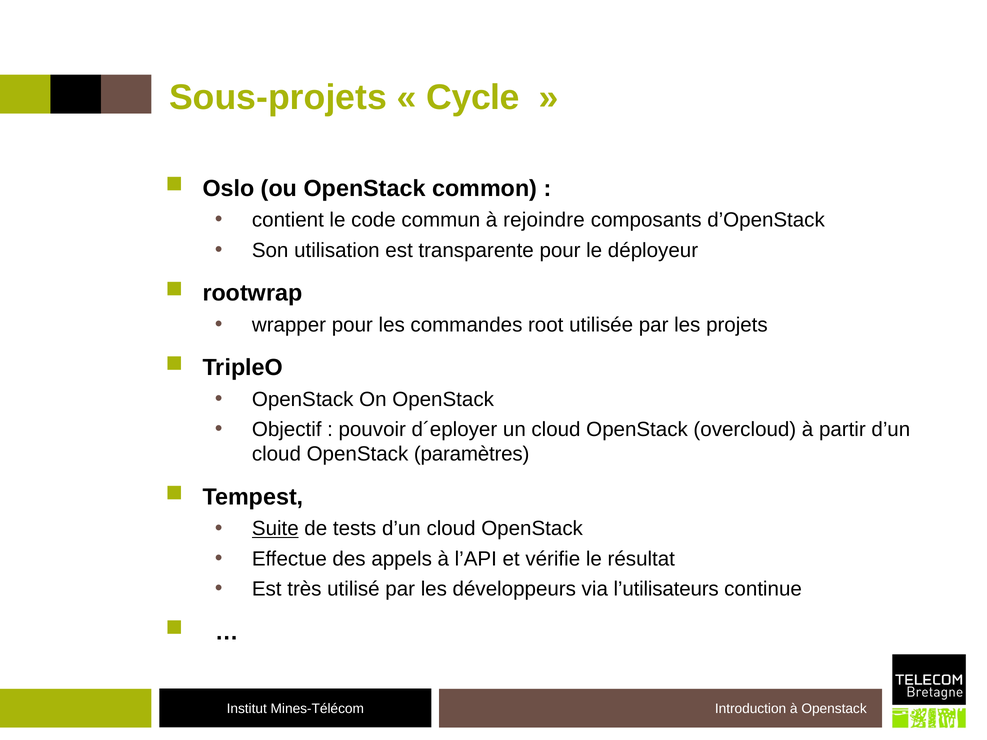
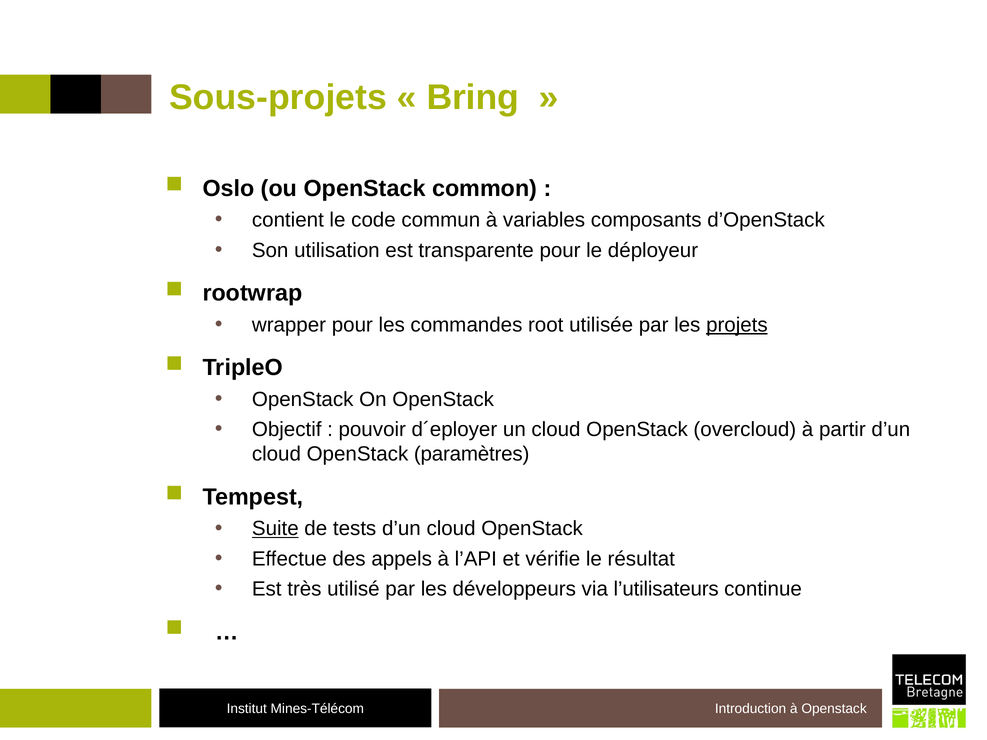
Cycle: Cycle -> Bring
rejoindre: rejoindre -> variables
projets underline: none -> present
